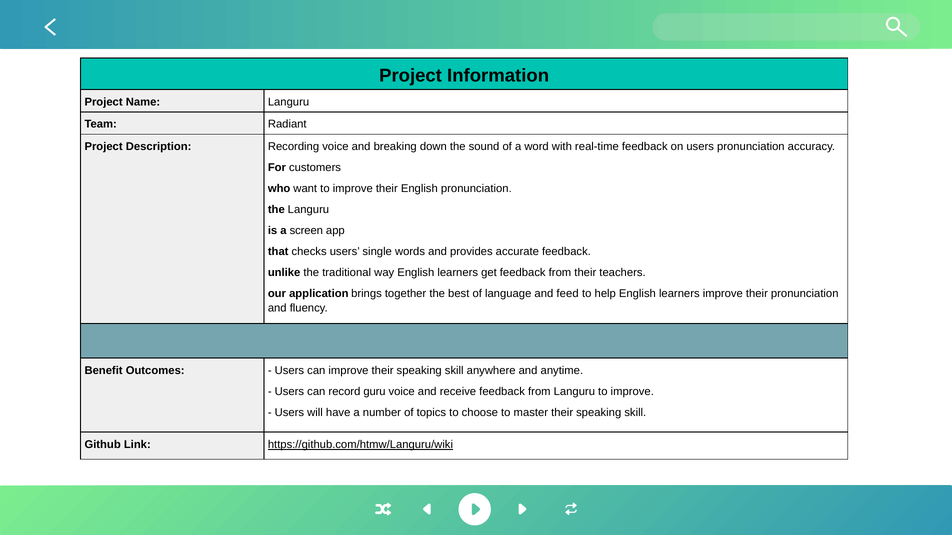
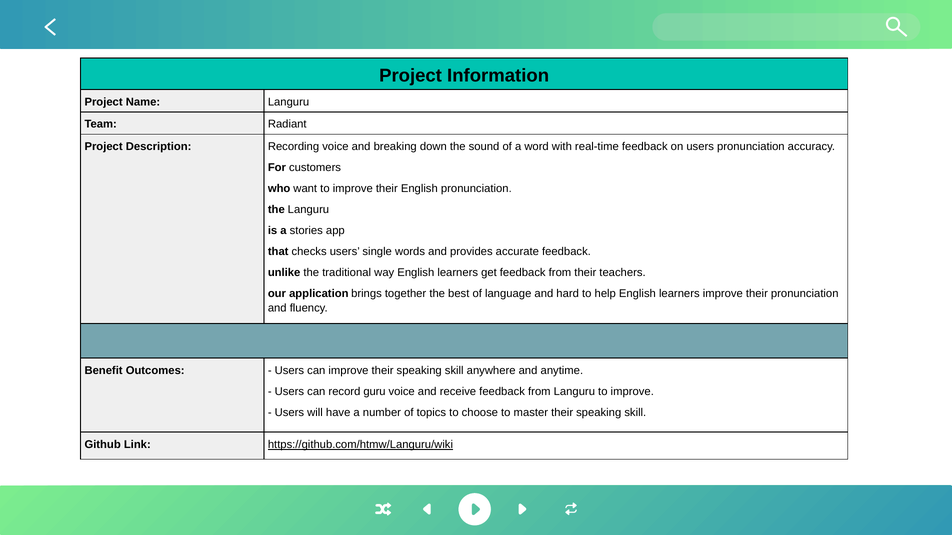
screen: screen -> stories
feed: feed -> hard
